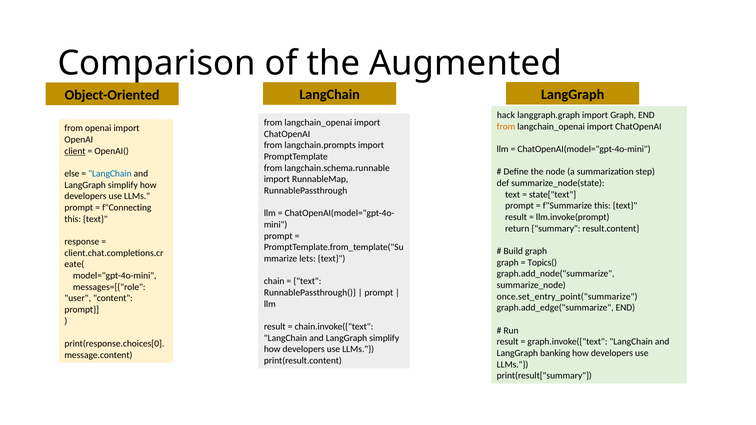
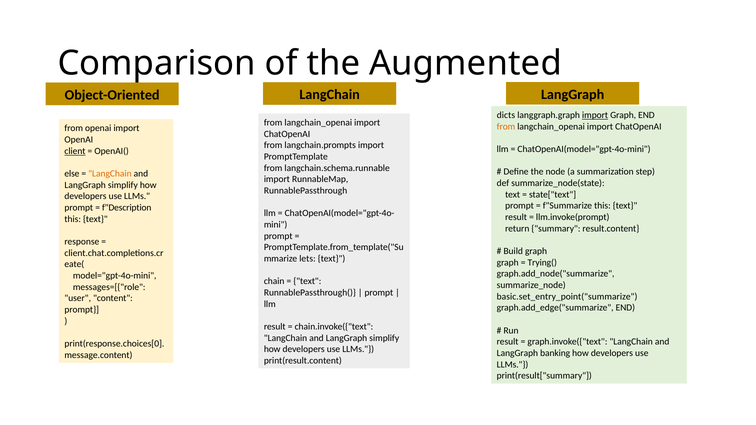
hack: hack -> dicts
import at (595, 115) underline: none -> present
LangChain at (110, 174) colour: blue -> orange
f"Connecting: f"Connecting -> f"Description
Topics(: Topics( -> Trying(
once.set_entry_point("summarize: once.set_entry_point("summarize -> basic.set_entry_point("summarize
